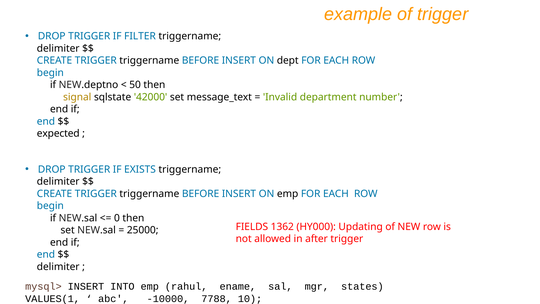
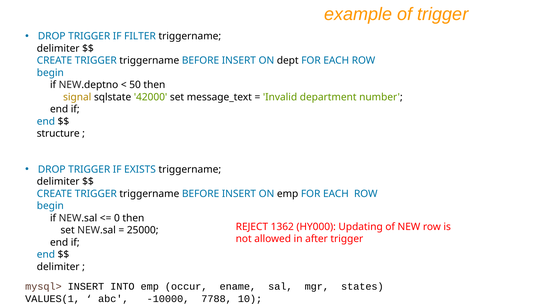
expected: expected -> structure
FIELDS: FIELDS -> REJECT
rahul: rahul -> occur
